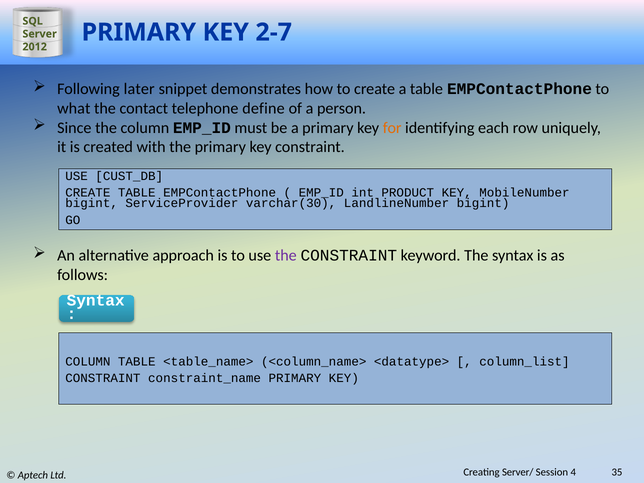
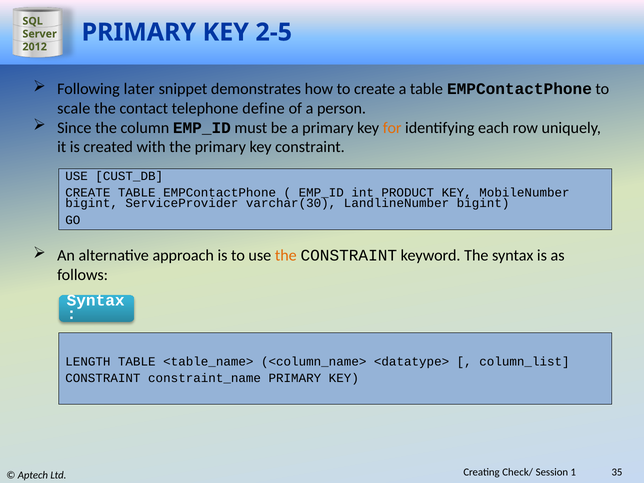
2-7: 2-7 -> 2-5
what: what -> scale
the at (286, 255) colour: purple -> orange
COLUMN at (88, 361): COLUMN -> LENGTH
Server/: Server/ -> Check/
4: 4 -> 1
